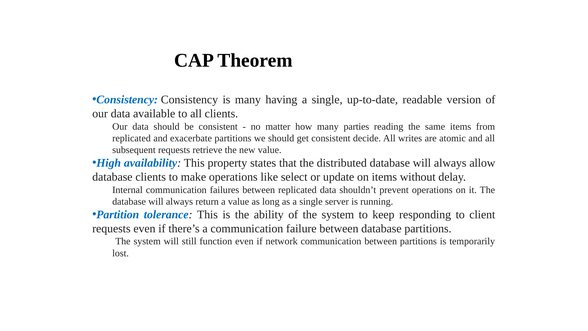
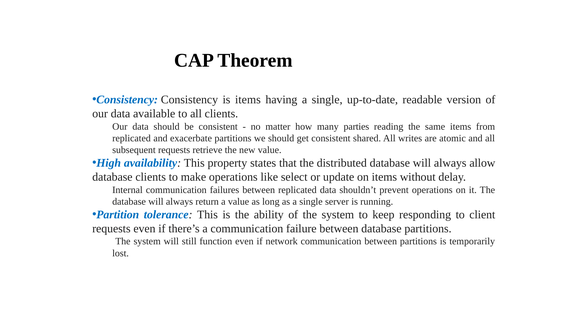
is many: many -> items
decide: decide -> shared
